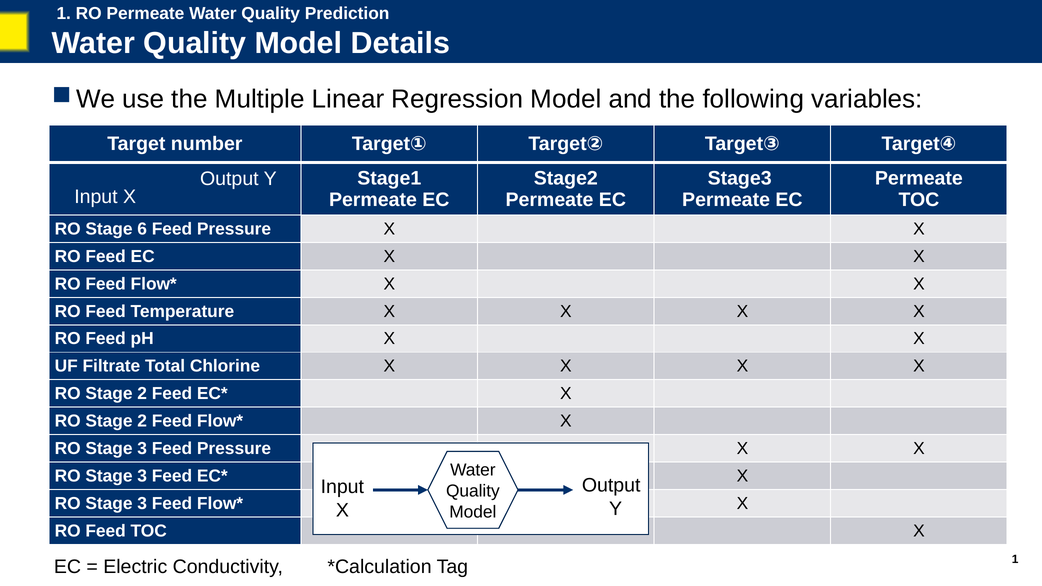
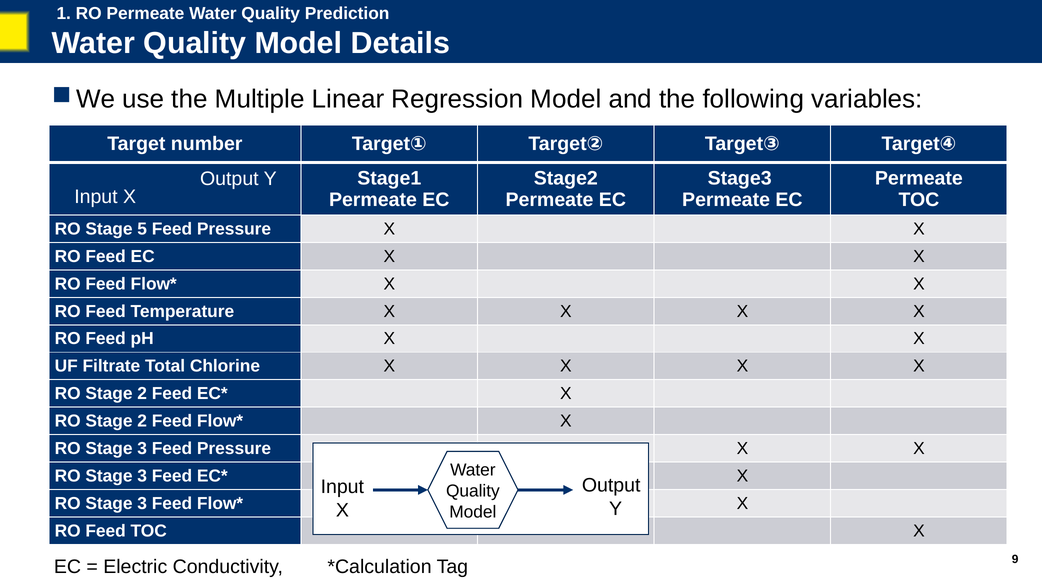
6: 6 -> 5
1 at (1015, 560): 1 -> 9
